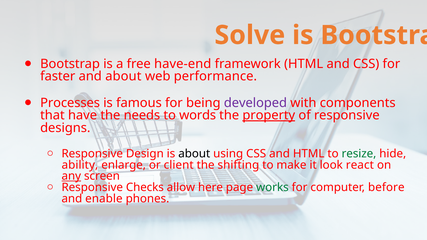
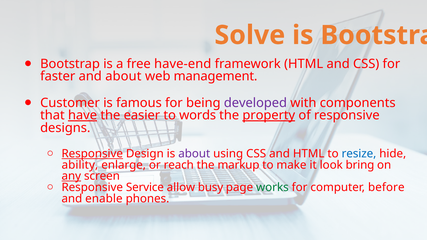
performance: performance -> management
Processes: Processes -> Customer
have underline: none -> present
needs: needs -> easier
Responsive at (92, 154) underline: none -> present
about at (194, 154) colour: black -> purple
resize colour: green -> blue
client: client -> reach
shifting: shifting -> markup
react: react -> bring
Checks: Checks -> Service
here: here -> busy
